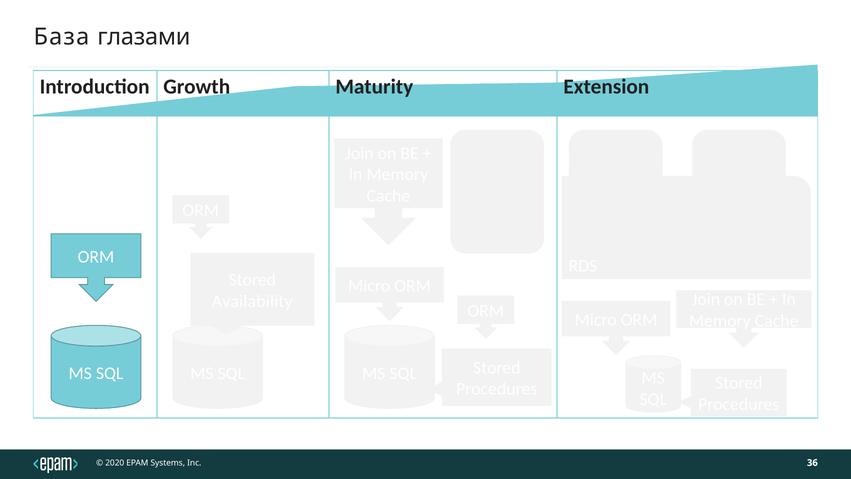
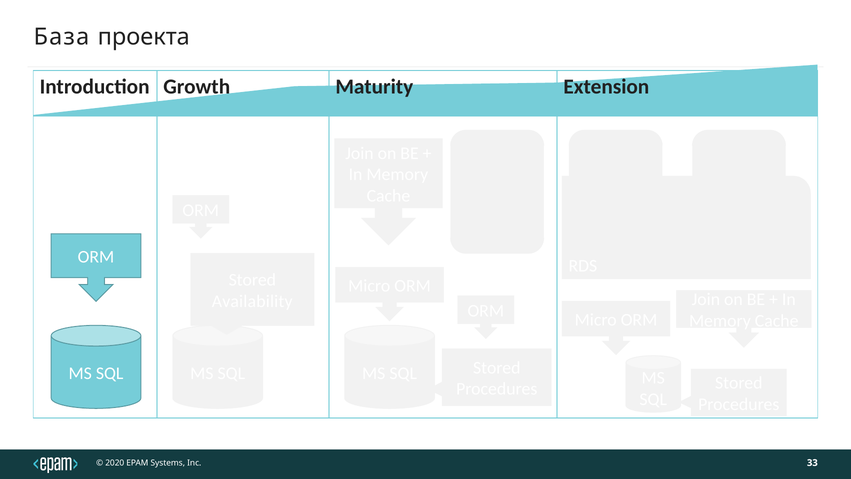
глазами: глазами -> проекта
36: 36 -> 33
